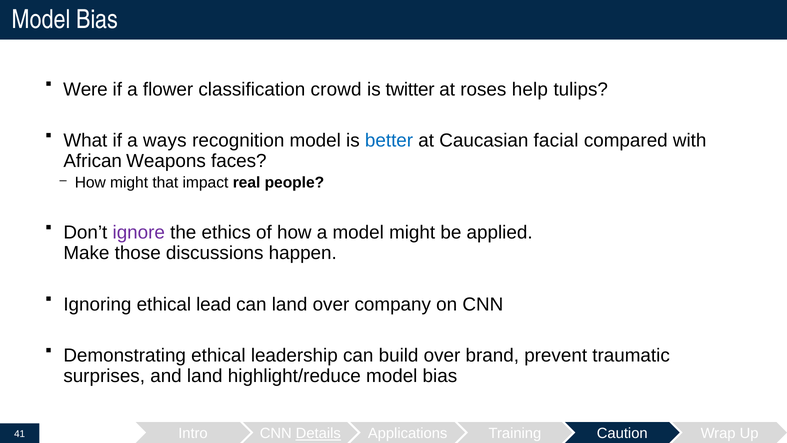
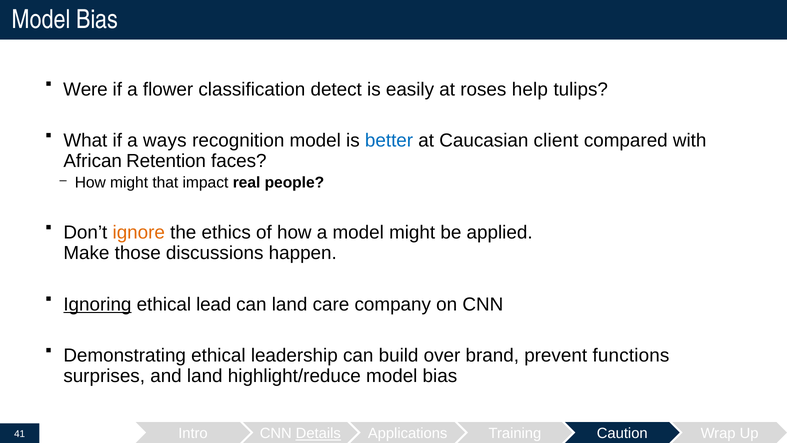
crowd: crowd -> detect
twitter: twitter -> easily
facial: facial -> client
Weapons: Weapons -> Retention
ignore colour: purple -> orange
Ignoring underline: none -> present
land over: over -> care
traumatic: traumatic -> functions
